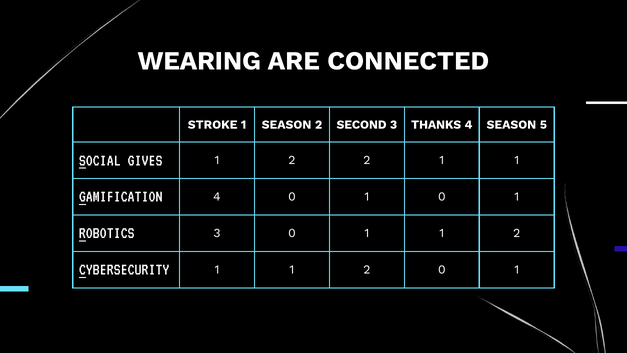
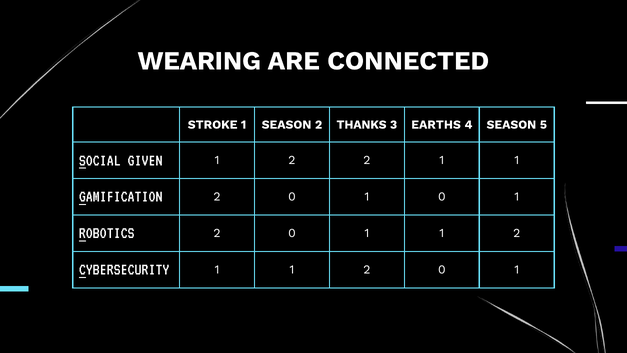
SECOND: SECOND -> THANKS
THANKS: THANKS -> EARTHS
GIVES: GIVES -> GIVEN
GAMIFICATION 4: 4 -> 2
ROBOTICS 3: 3 -> 2
